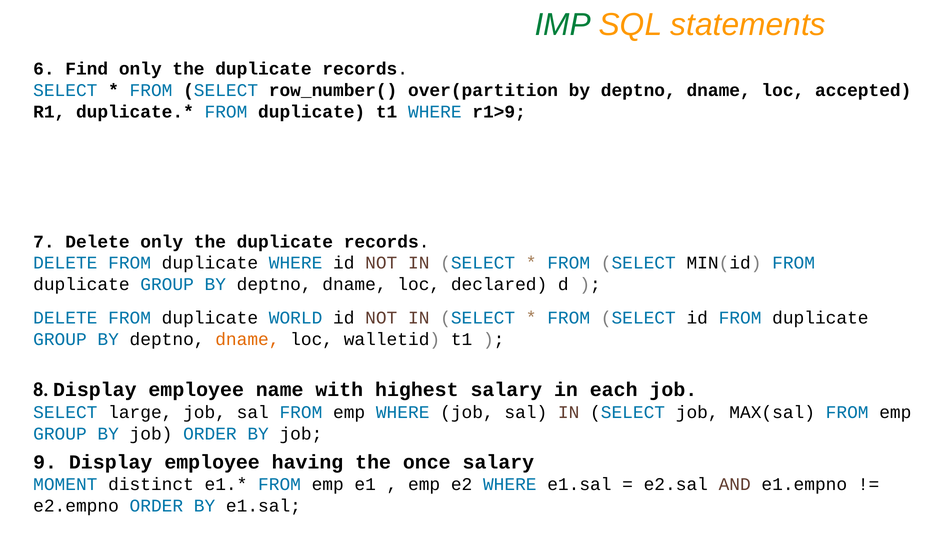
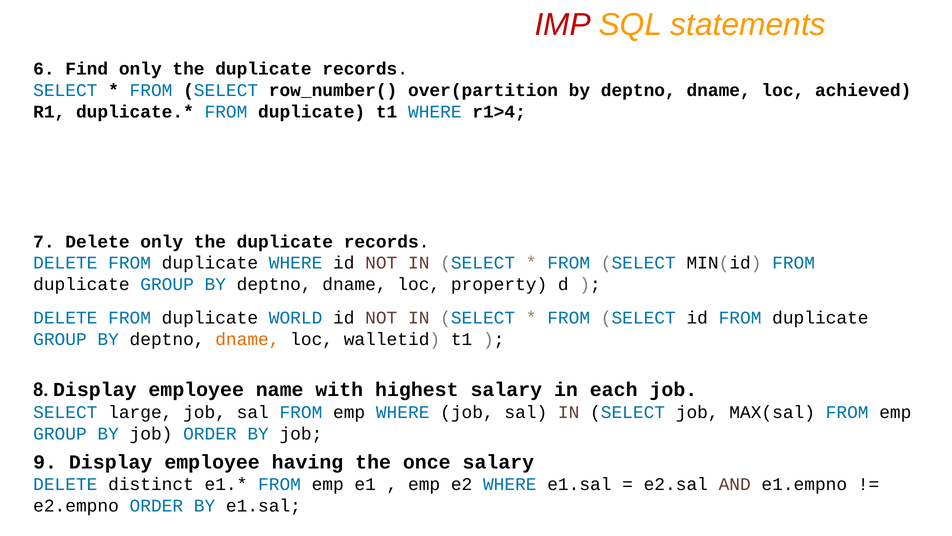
IMP colour: green -> red
accepted: accepted -> achieved
r1>9: r1>9 -> r1>4
declared: declared -> property
MOMENT at (65, 484): MOMENT -> DELETE
